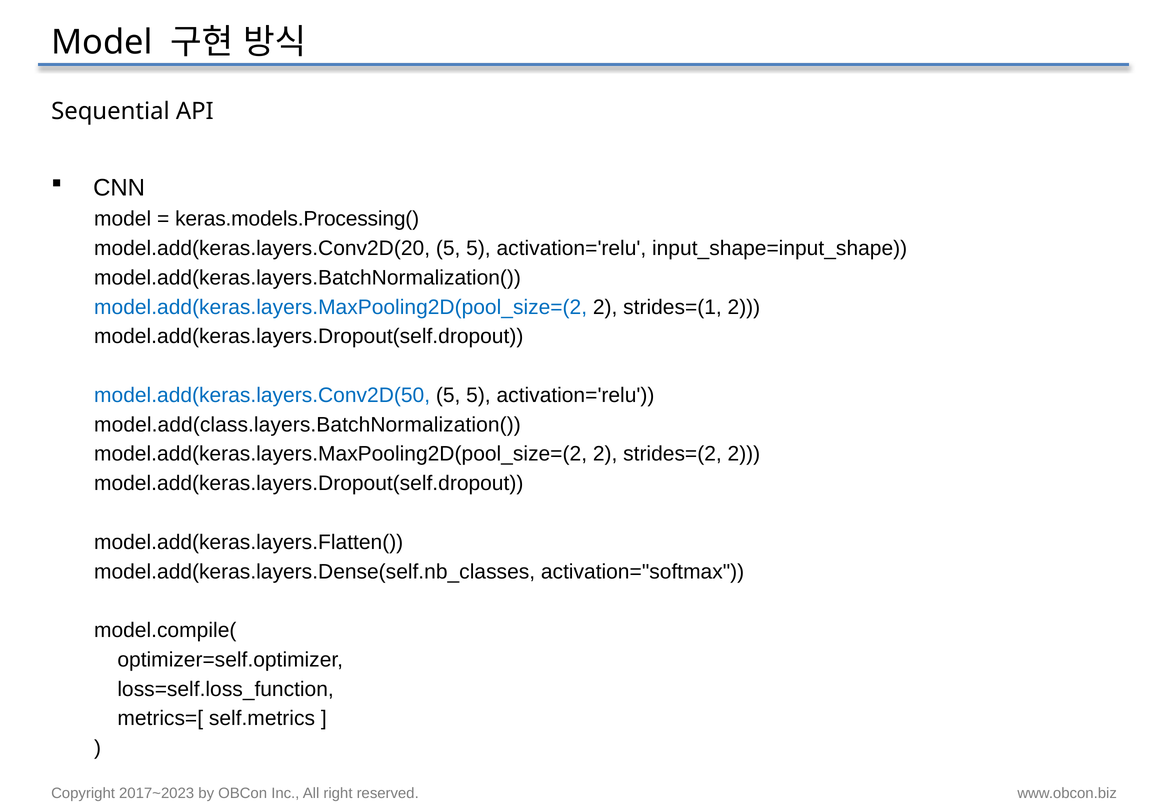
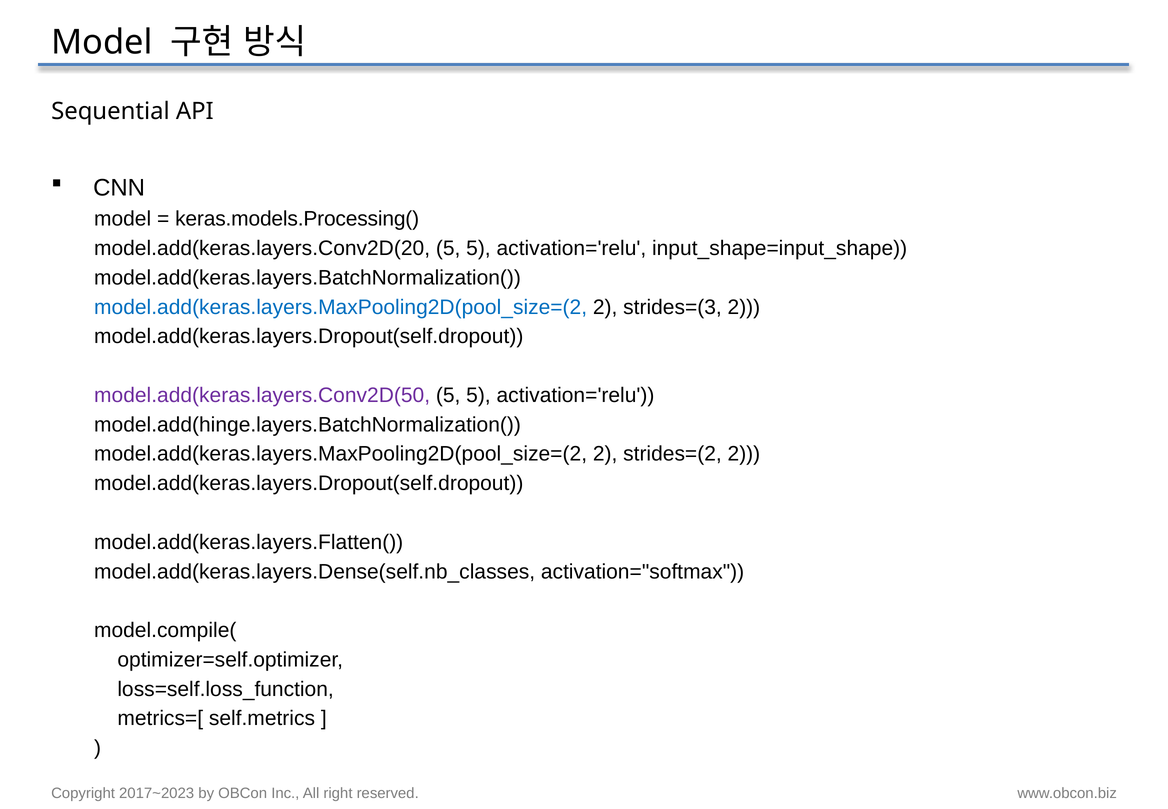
strides=(1: strides=(1 -> strides=(3
model.add(keras.layers.Conv2D(50 colour: blue -> purple
model.add(class.layers.BatchNormalization(: model.add(class.layers.BatchNormalization( -> model.add(hinge.layers.BatchNormalization(
